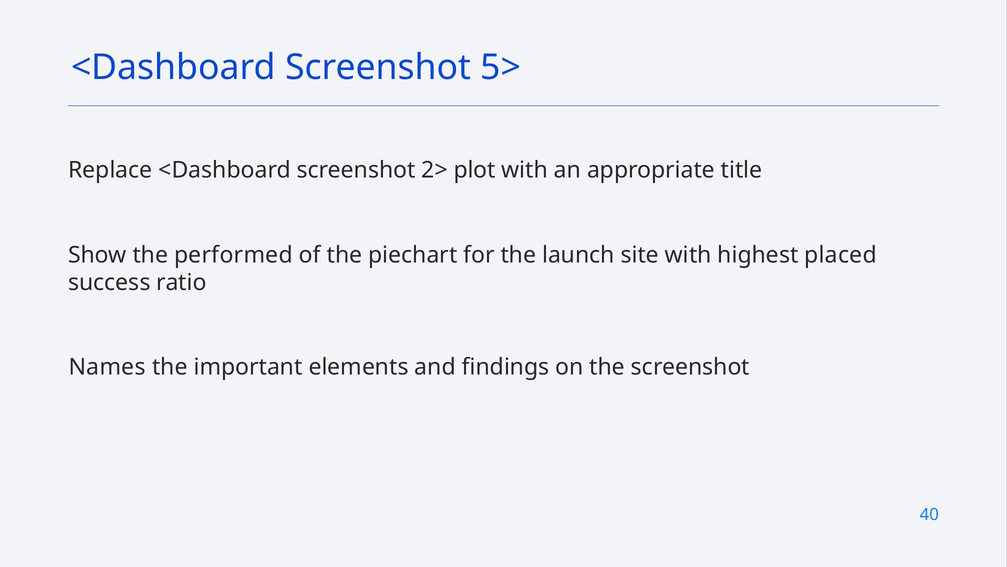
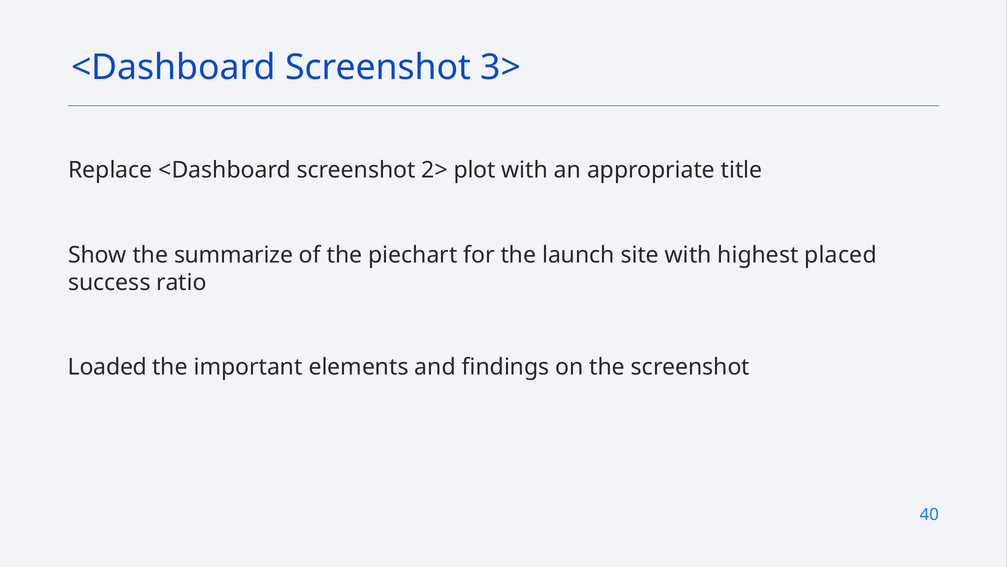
5>: 5> -> 3>
performed: performed -> summarize
Names: Names -> Loaded
